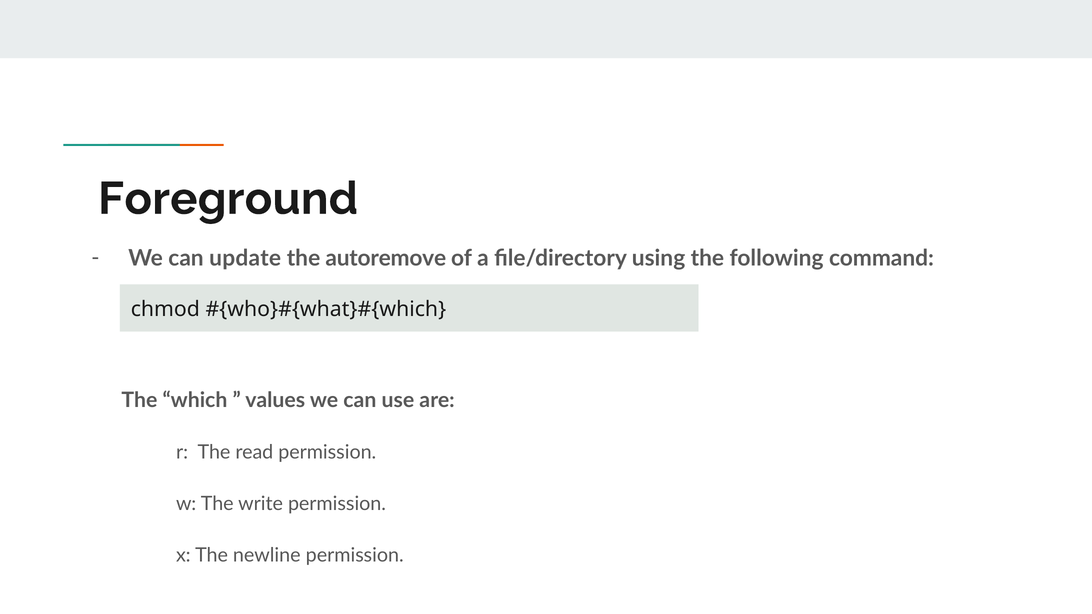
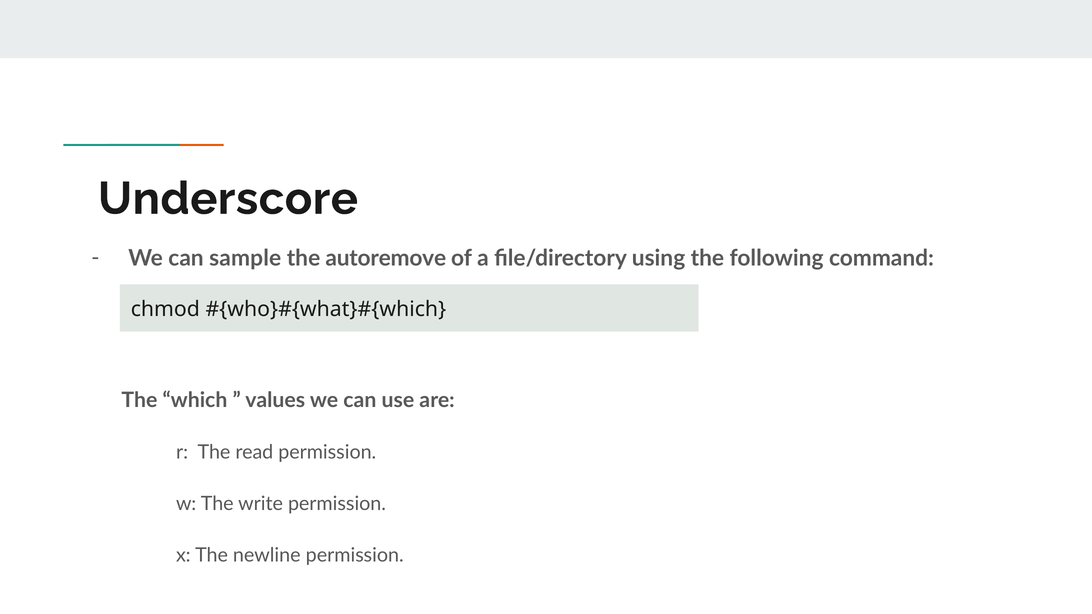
Foreground: Foreground -> Underscore
update: update -> sample
